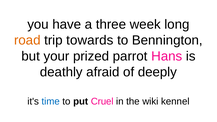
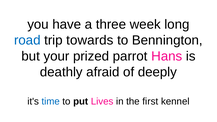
road colour: orange -> blue
Cruel: Cruel -> Lives
wiki: wiki -> first
